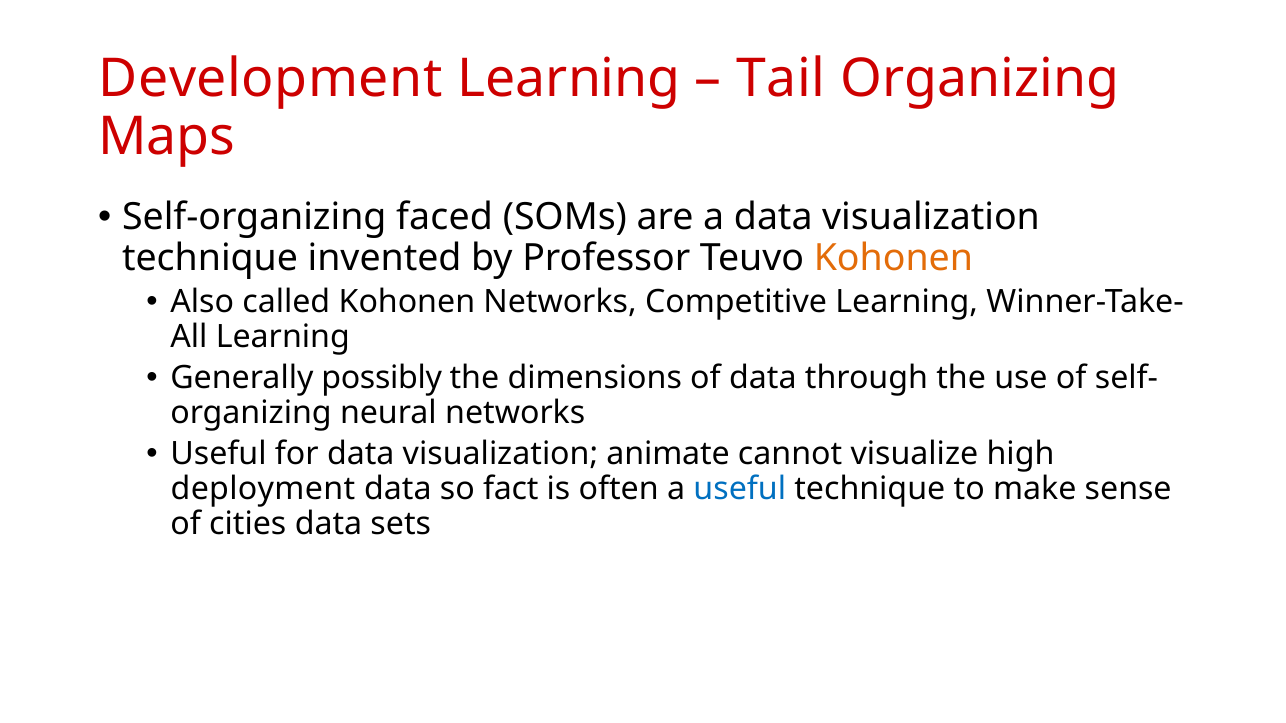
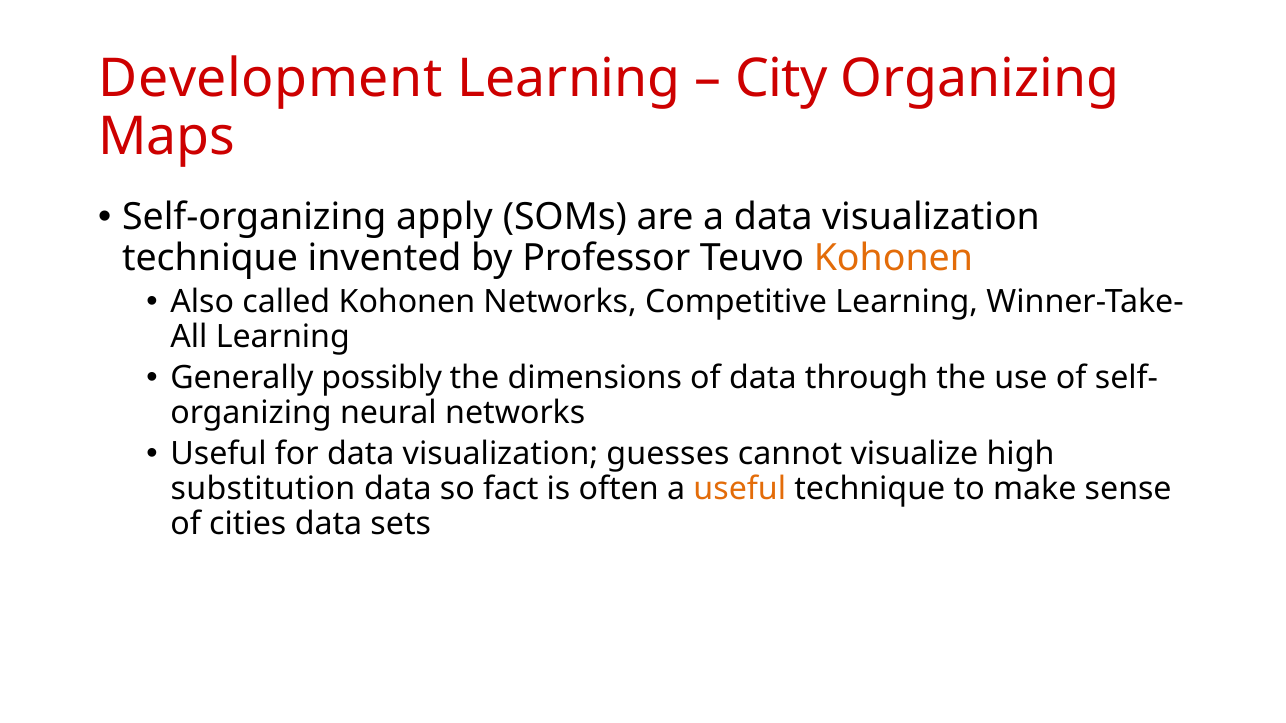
Tail: Tail -> City
faced: faced -> apply
animate: animate -> guesses
deployment: deployment -> substitution
useful at (740, 489) colour: blue -> orange
